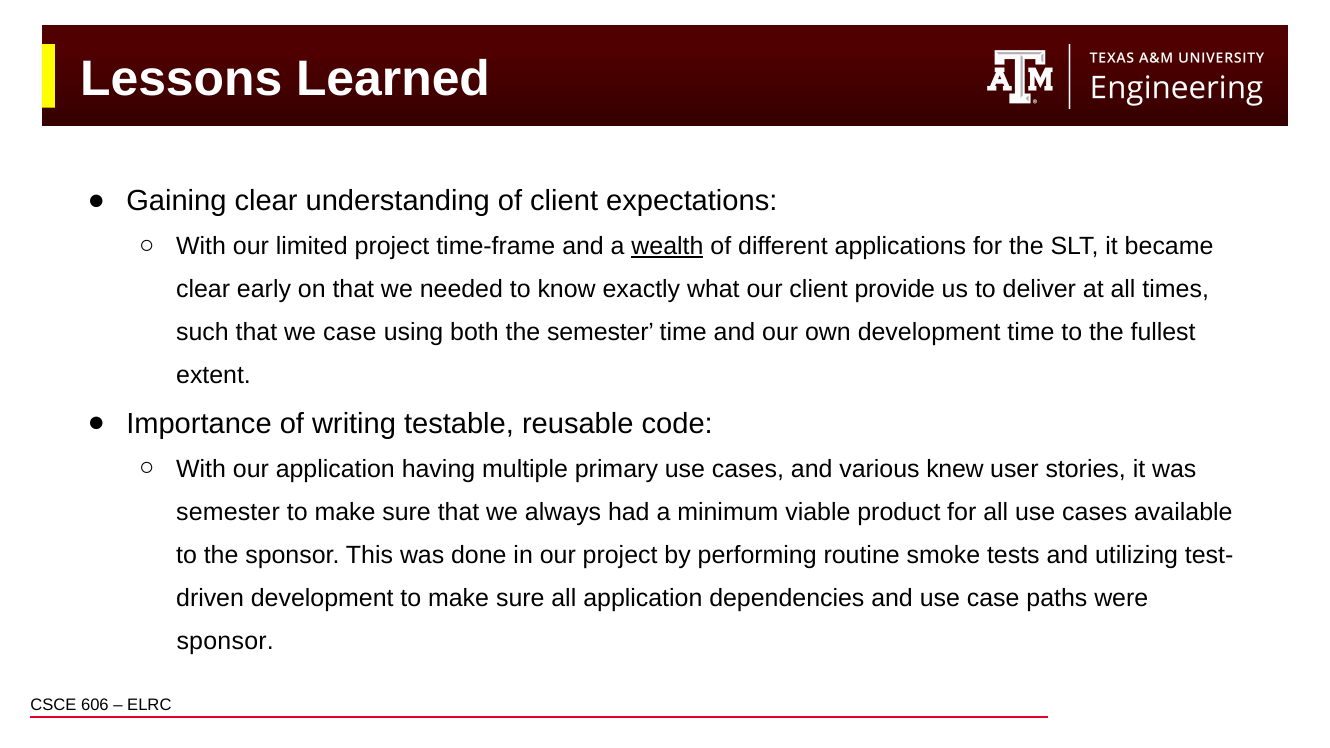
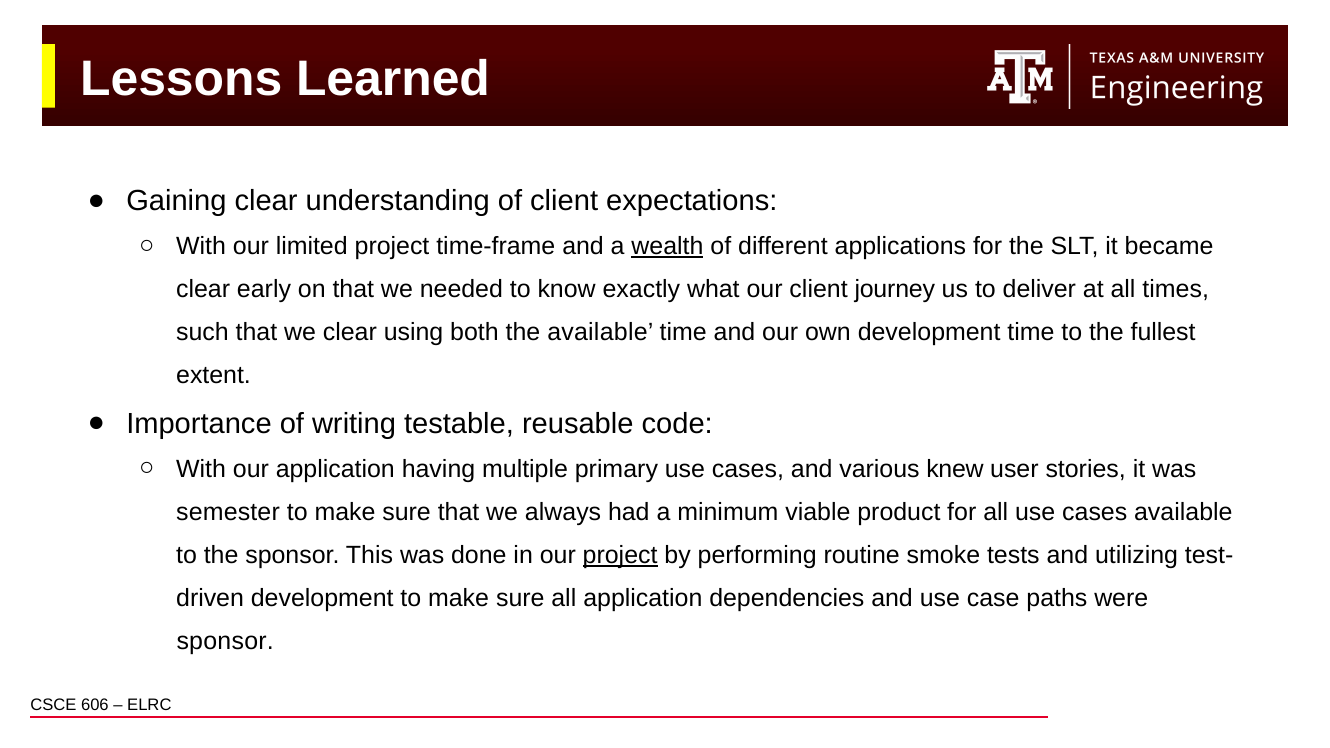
provide: provide -> journey
we case: case -> clear
the semester: semester -> available
project at (620, 555) underline: none -> present
